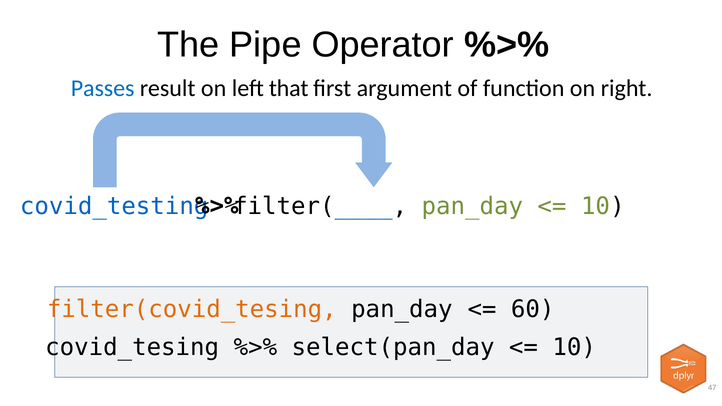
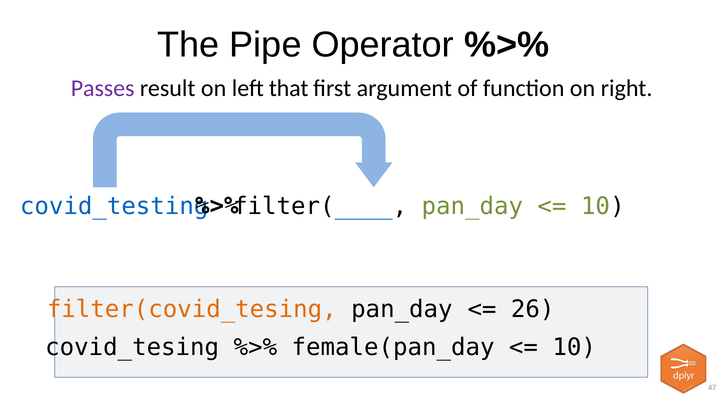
Passes colour: blue -> purple
60: 60 -> 26
select(pan_day: select(pan_day -> female(pan_day
